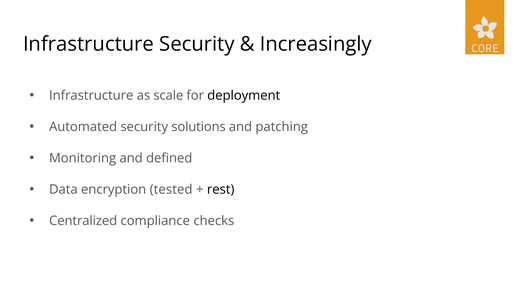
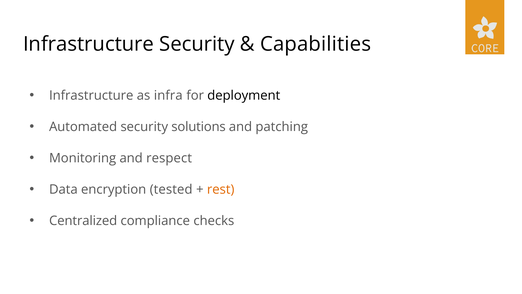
Increasingly: Increasingly -> Capabilities
scale: scale -> infra
defined: defined -> respect
rest colour: black -> orange
